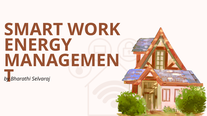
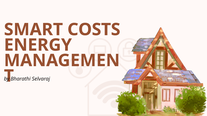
WORK: WORK -> COSTS
